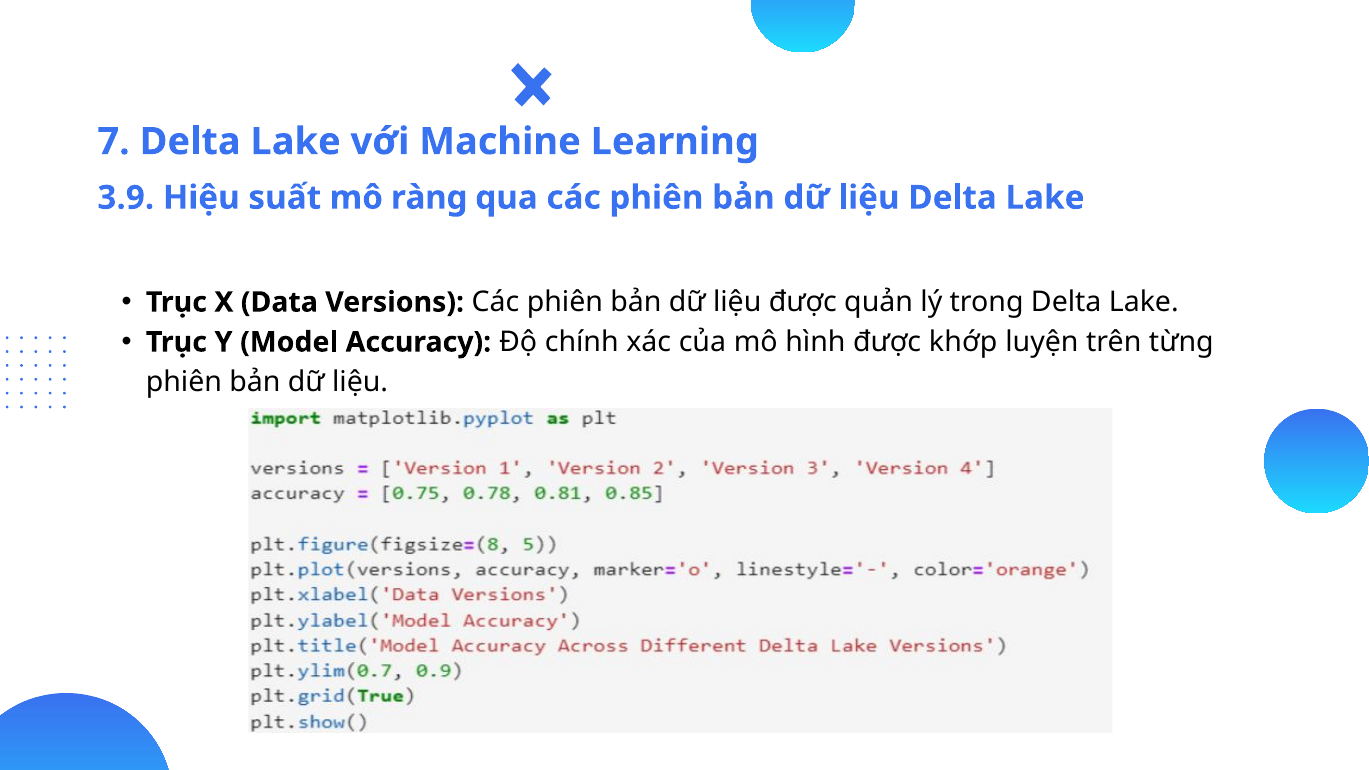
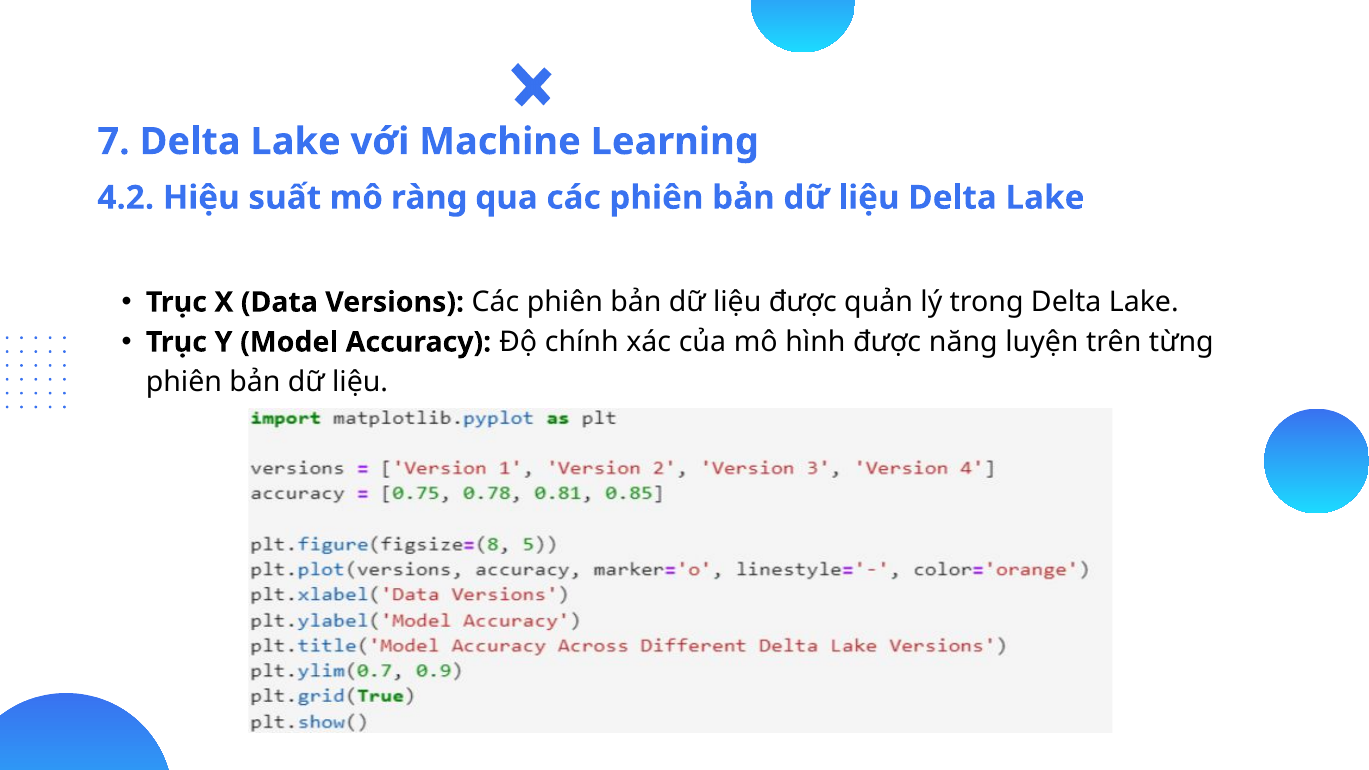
3.9: 3.9 -> 4.2
khớp: khớp -> năng
